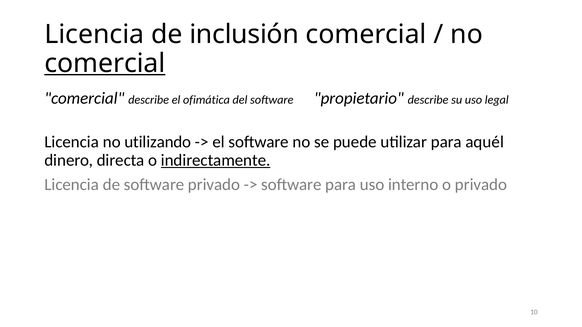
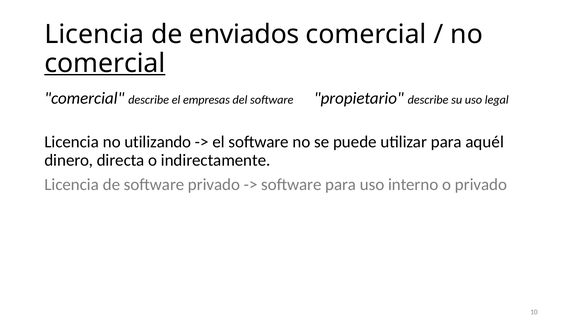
inclusión: inclusión -> enviados
ofimática: ofimática -> empresas
indirectamente underline: present -> none
